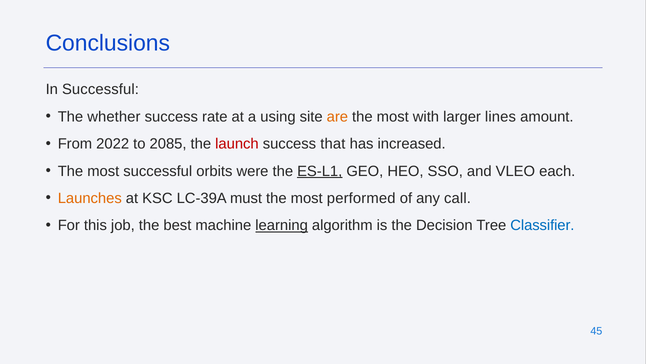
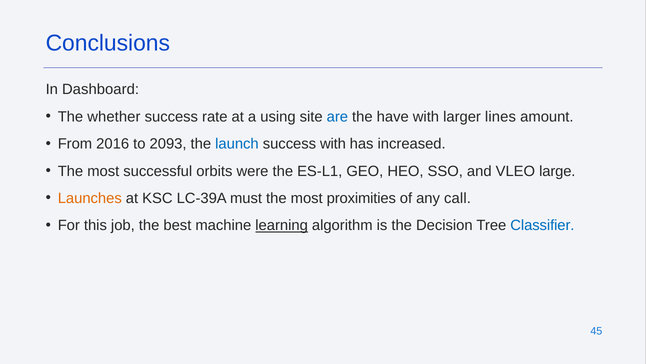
In Successful: Successful -> Dashboard
are colour: orange -> blue
most at (393, 117): most -> have
2022: 2022 -> 2016
2085: 2085 -> 2093
launch colour: red -> blue
success that: that -> with
ES-L1 underline: present -> none
each: each -> large
performed: performed -> proximities
